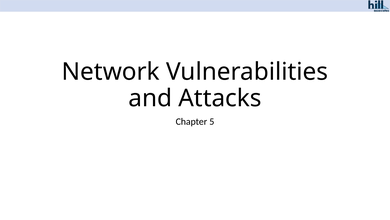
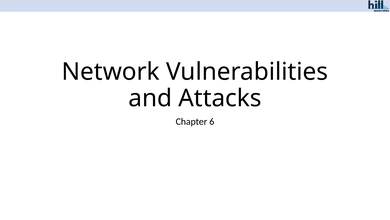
5: 5 -> 6
